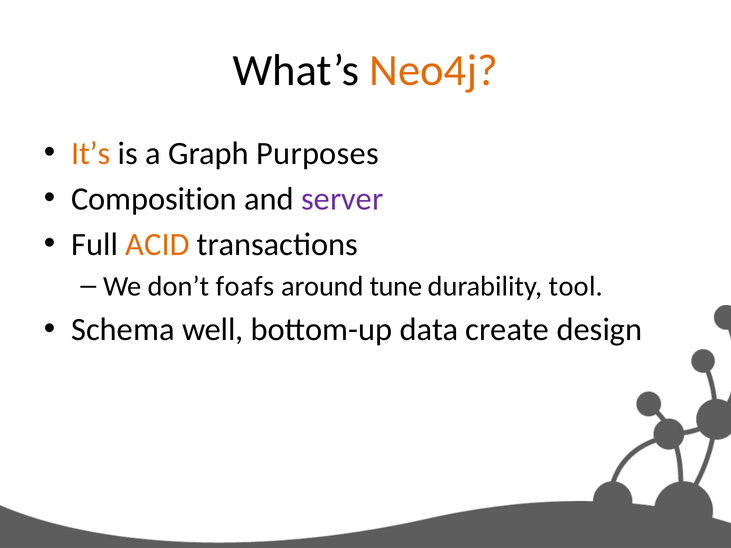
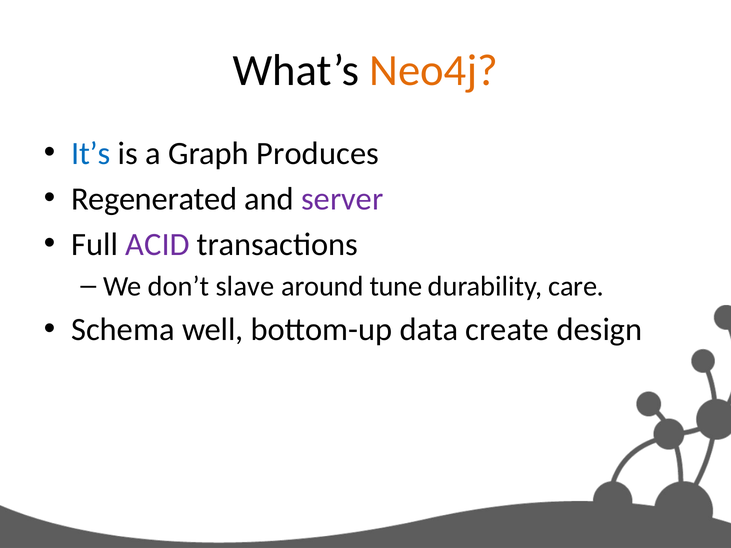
It’s colour: orange -> blue
Purposes: Purposes -> Produces
Composition: Composition -> Regenerated
ACID colour: orange -> purple
foafs: foafs -> slave
tool: tool -> care
